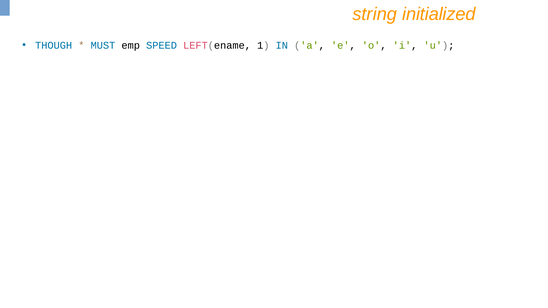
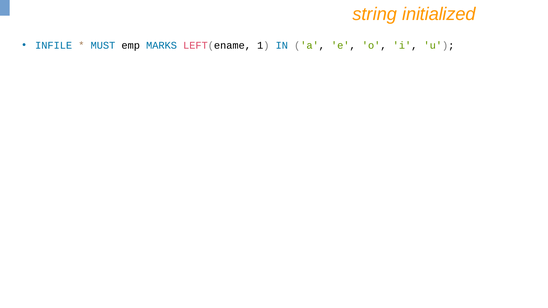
THOUGH: THOUGH -> INFILE
SPEED: SPEED -> MARKS
